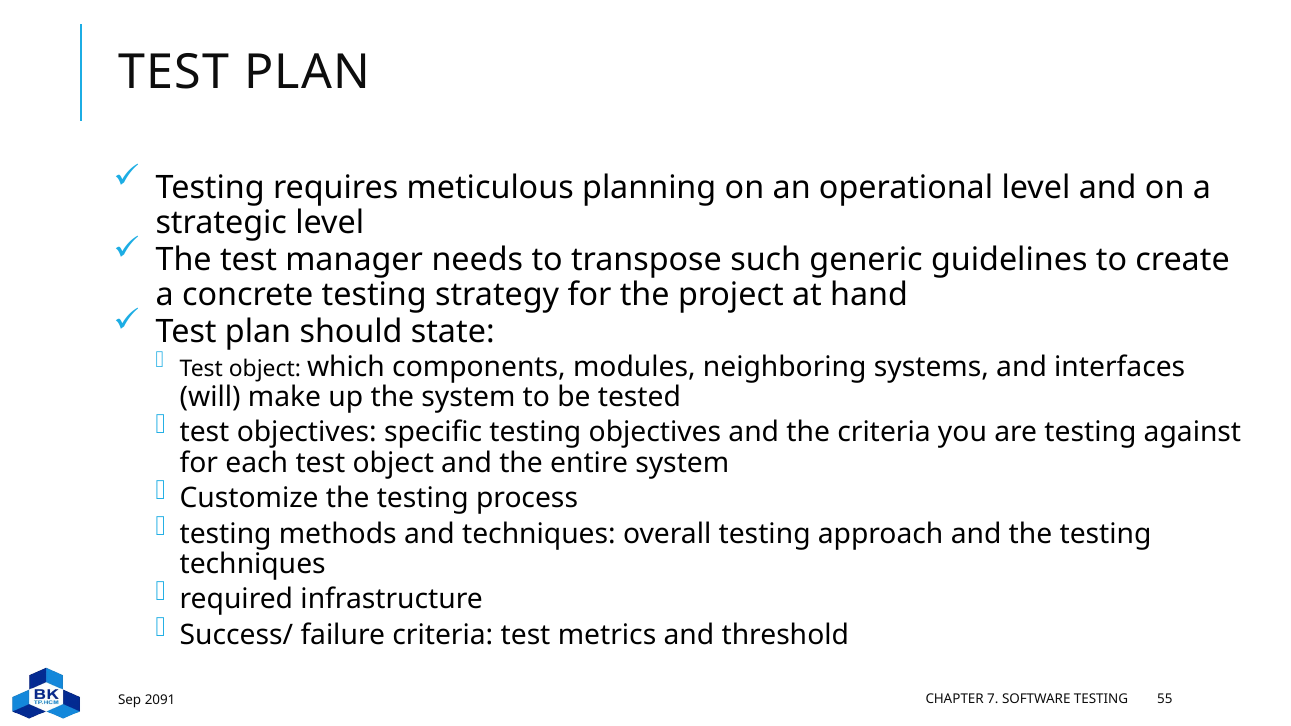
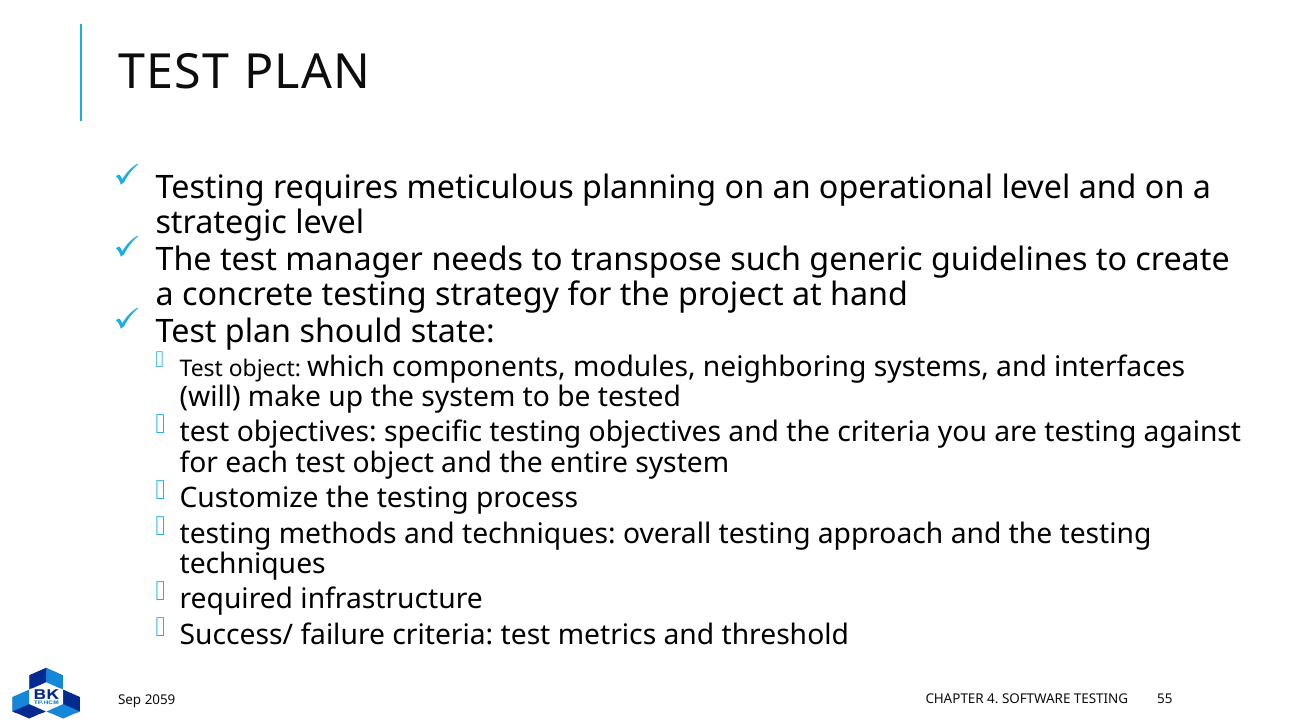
7: 7 -> 4
2091: 2091 -> 2059
